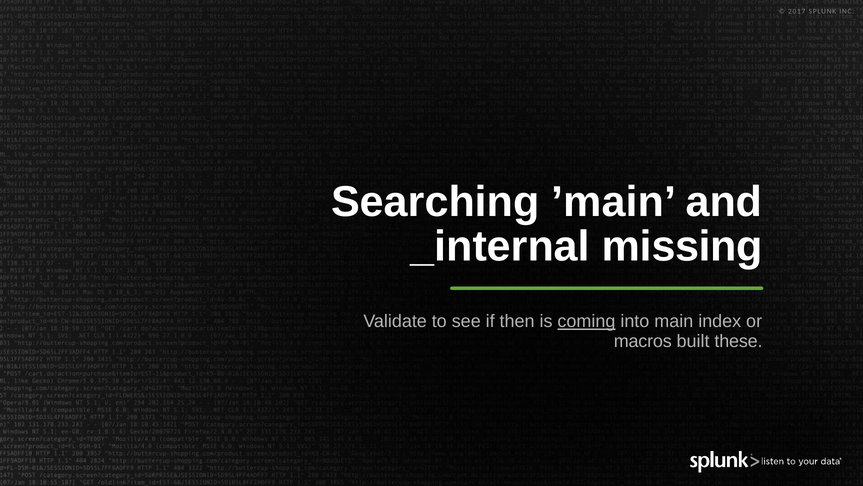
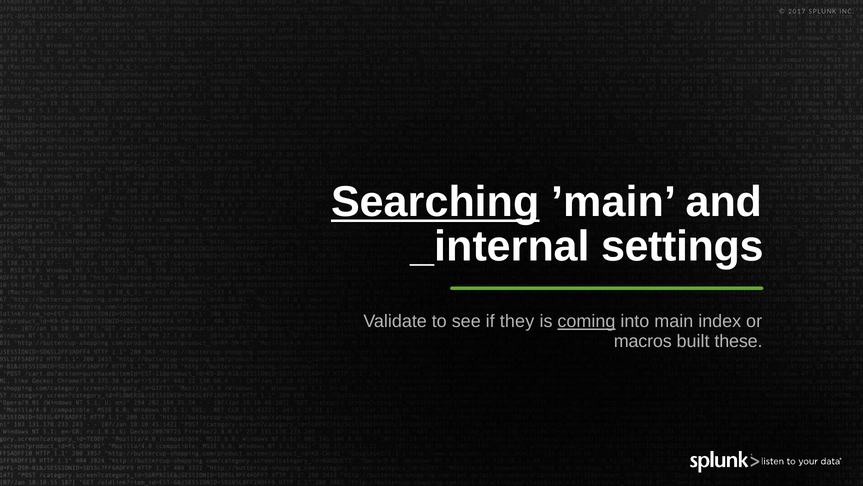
Searching underline: none -> present
missing: missing -> settings
then: then -> they
